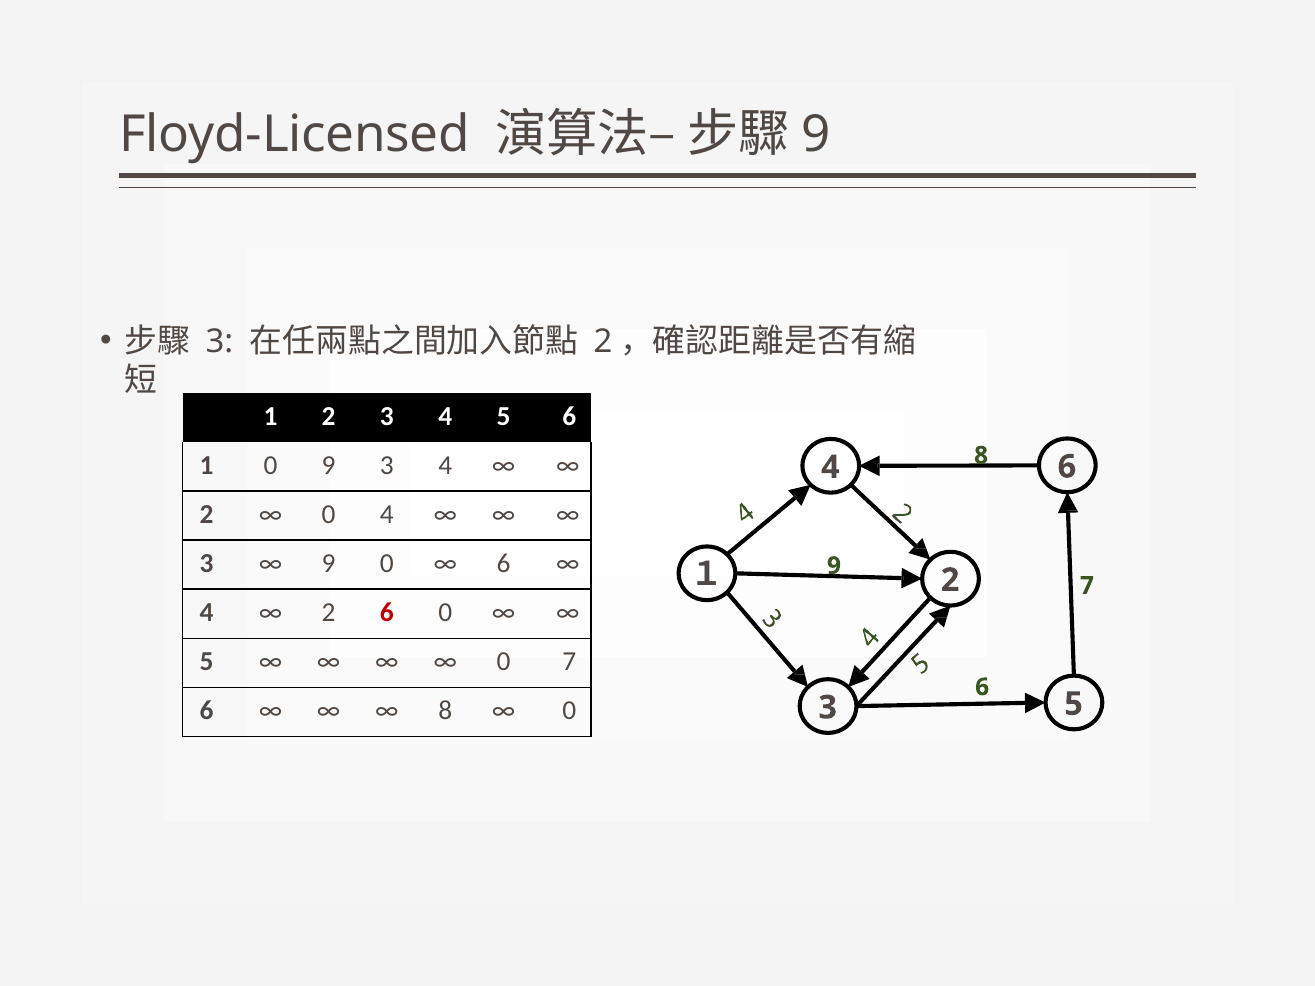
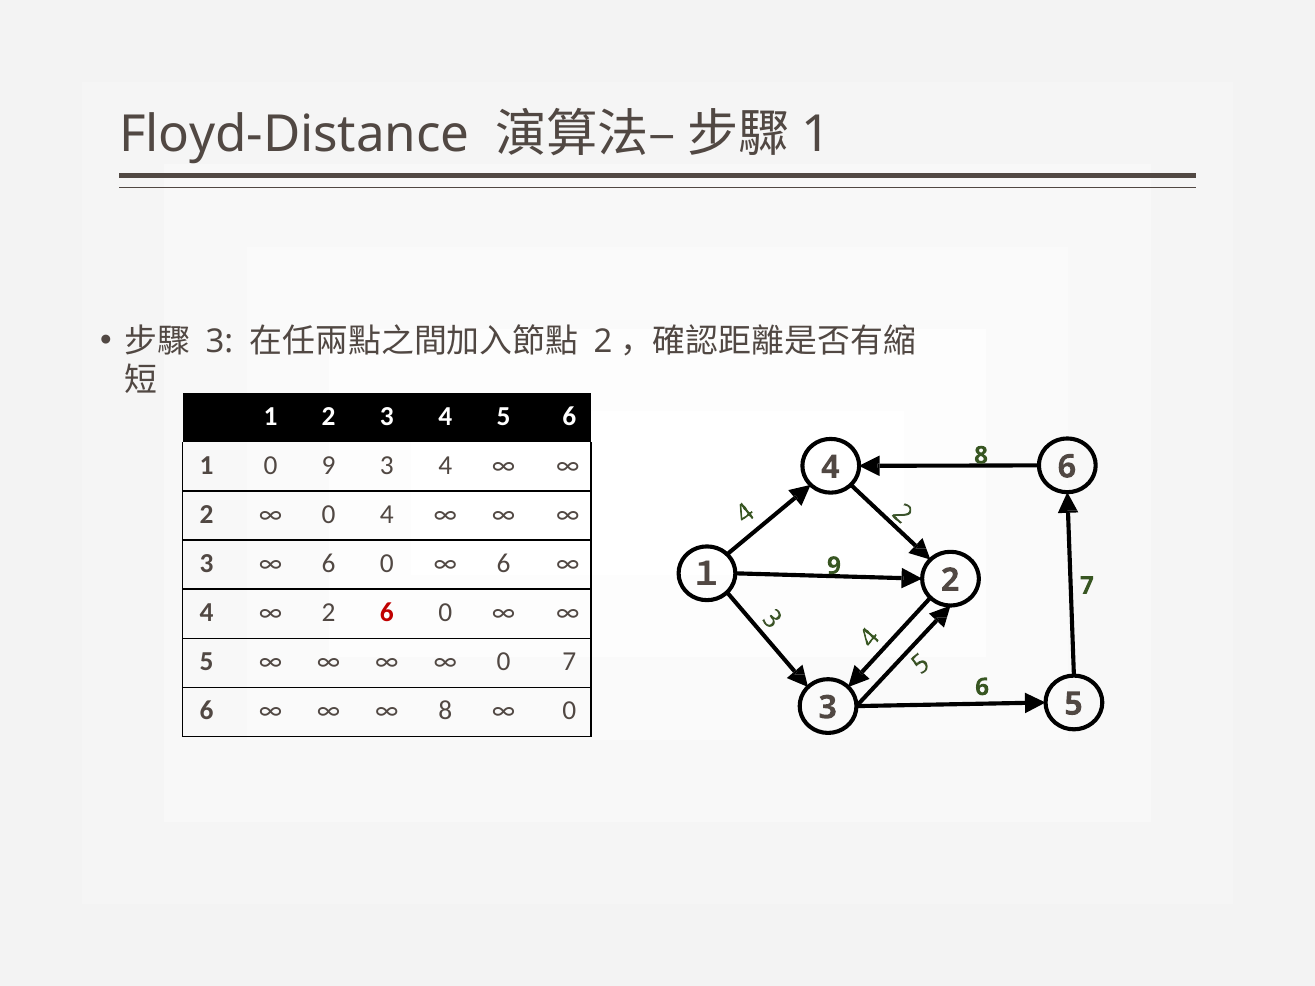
Floyd-Licensed: Floyd-Licensed -> Floyd-Distance
9 at (816, 134): 9 -> 1
9 at (329, 564): 9 -> 6
